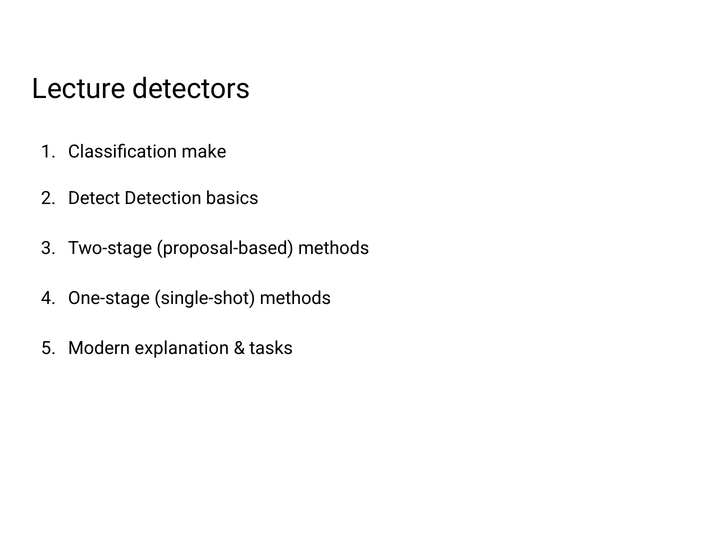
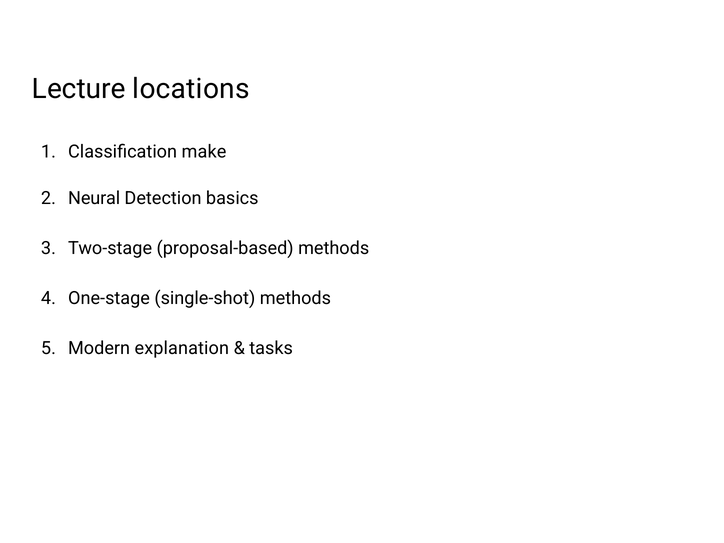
detectors: detectors -> locations
Detect: Detect -> Neural
